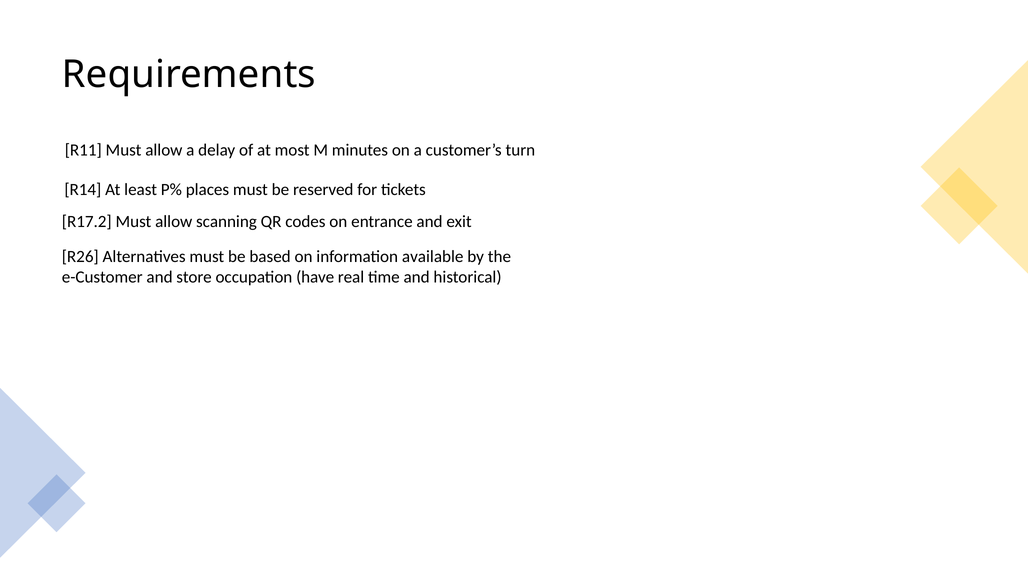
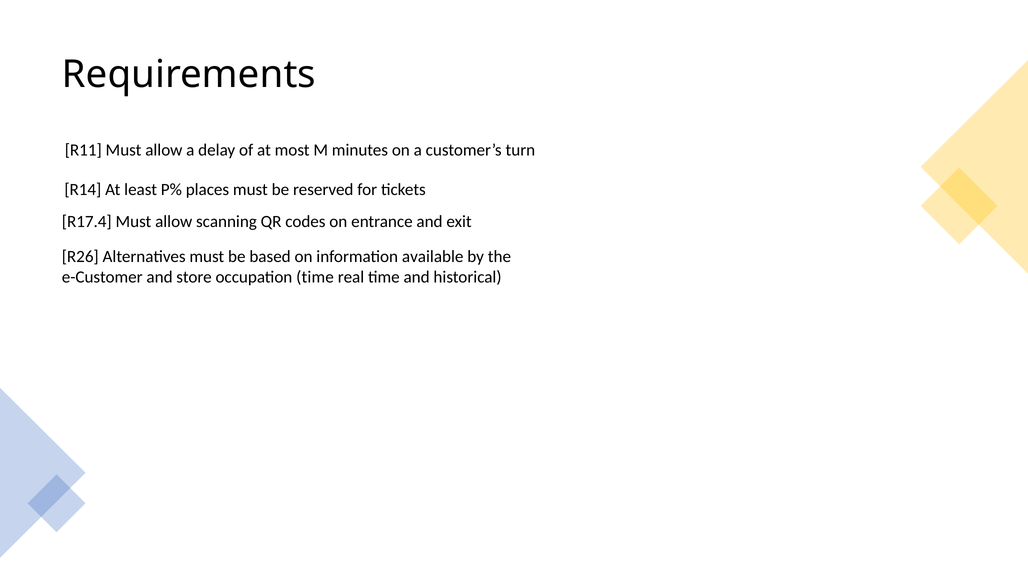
R17.2: R17.2 -> R17.4
occupation have: have -> time
